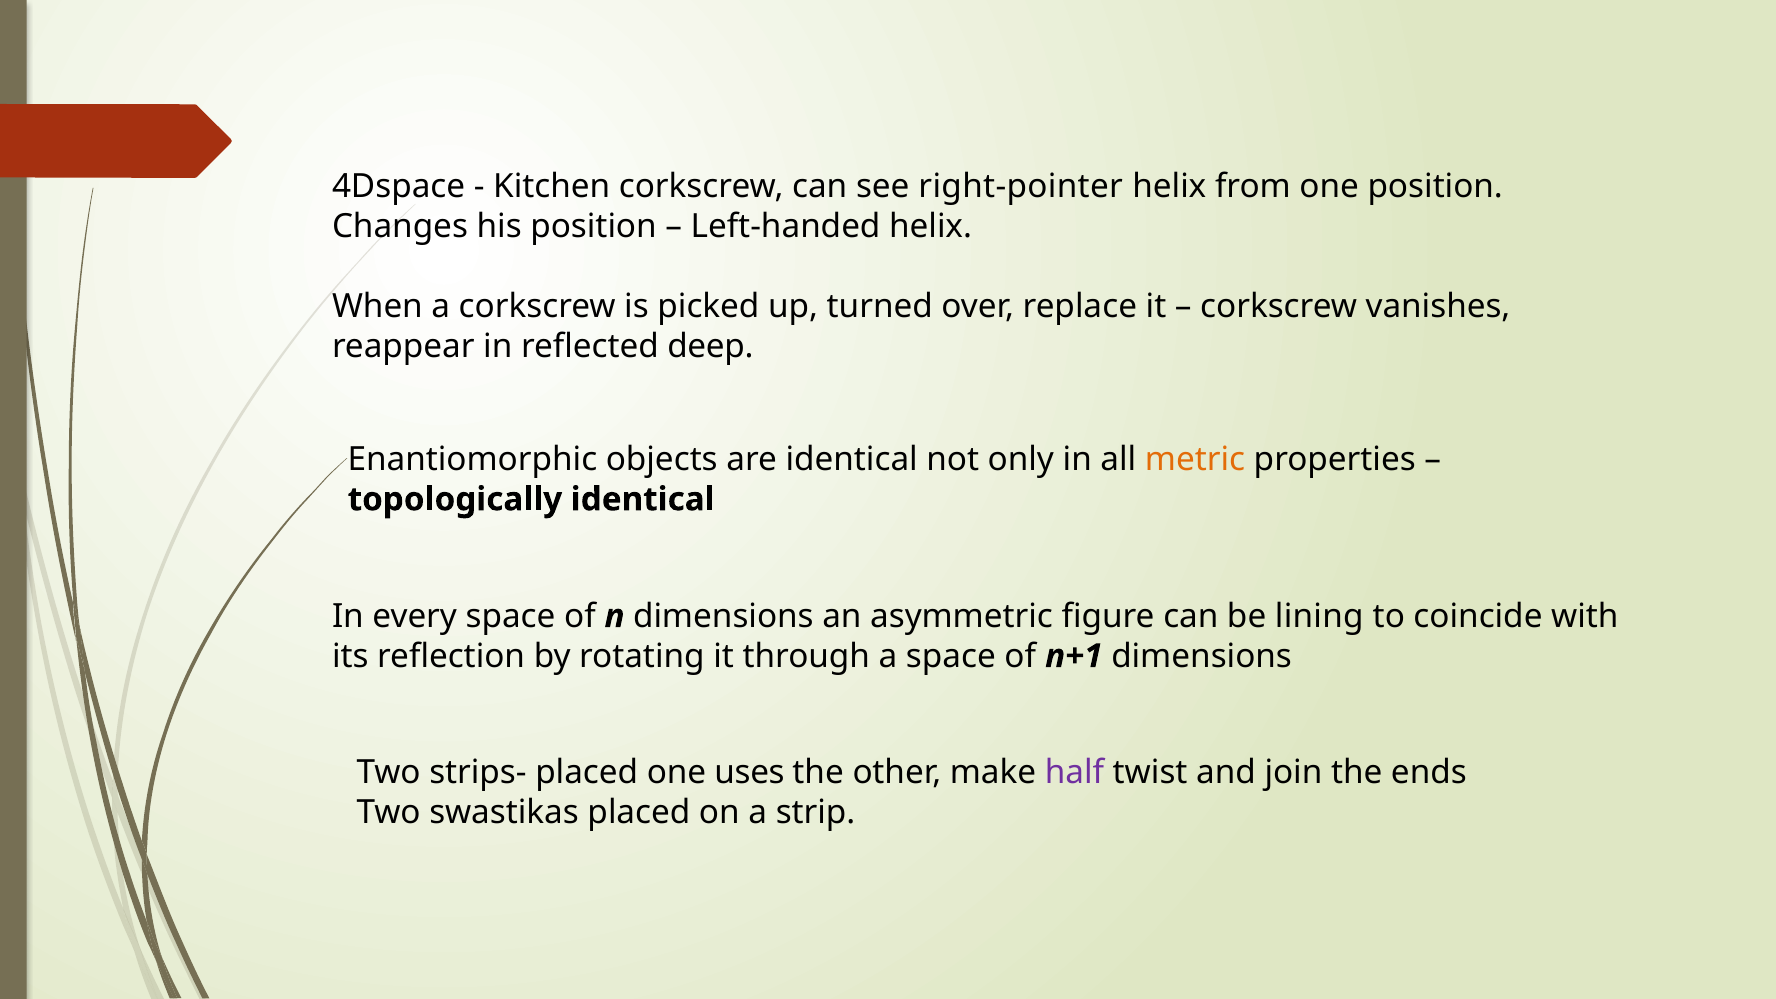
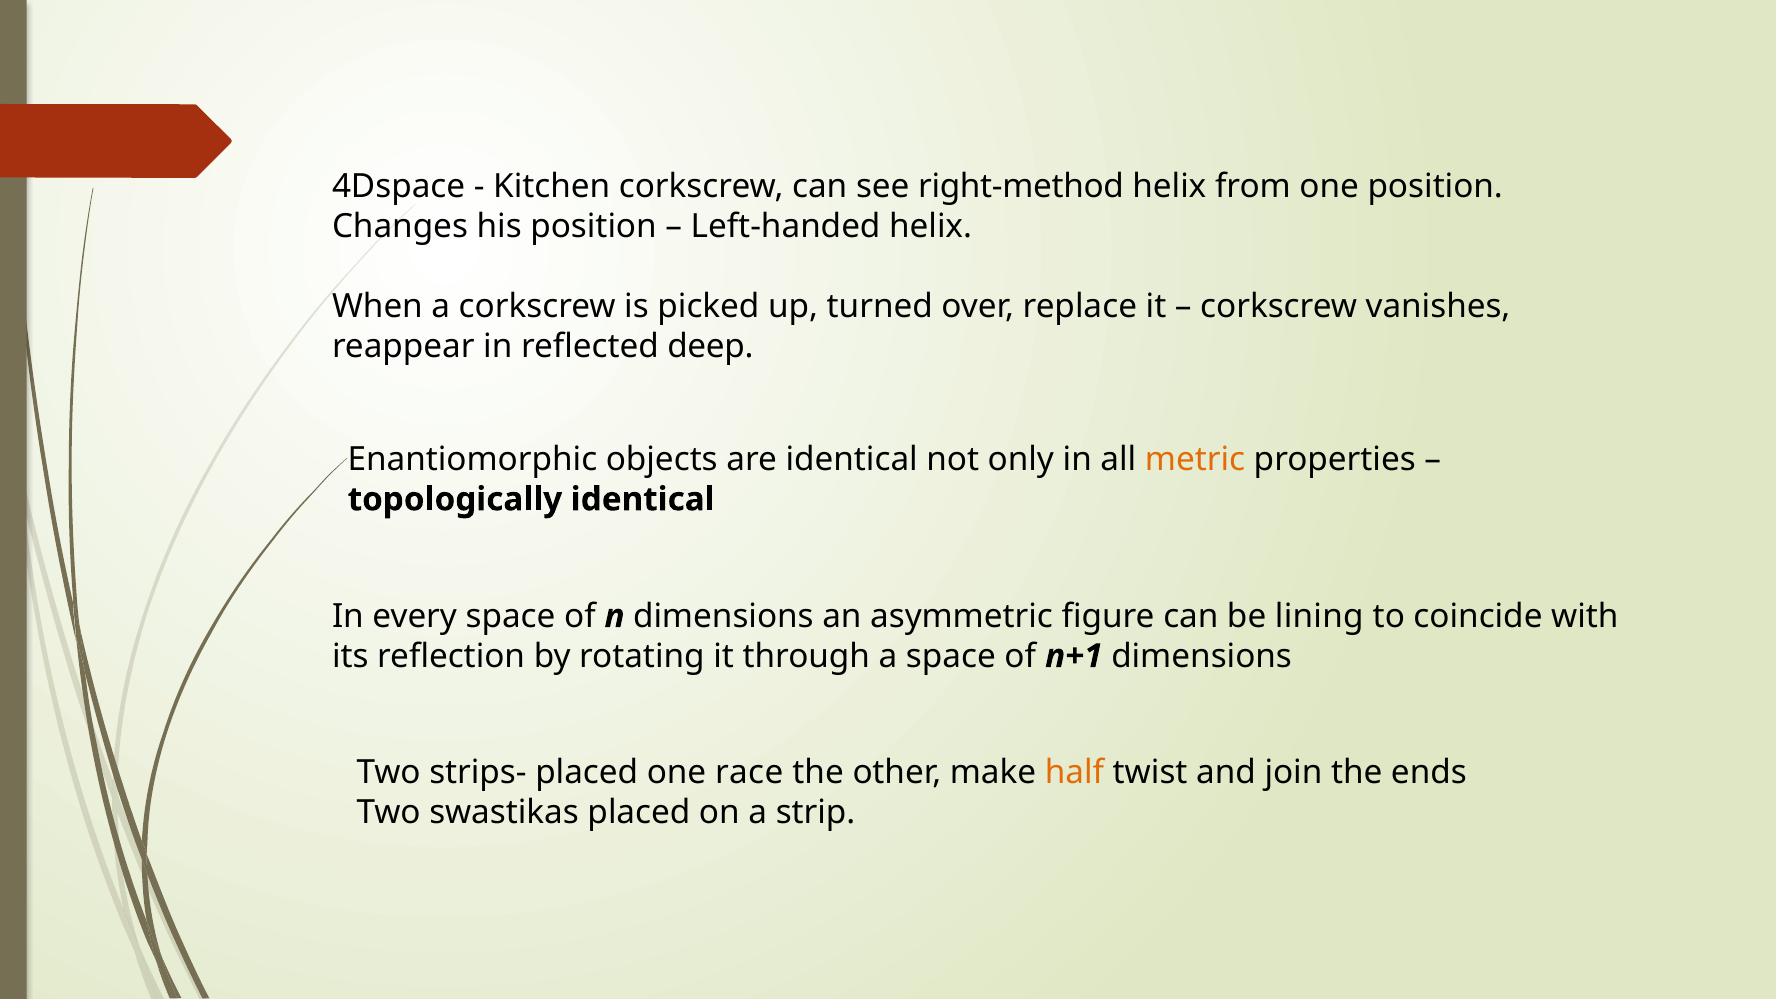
right-pointer: right-pointer -> right-method
uses: uses -> race
half colour: purple -> orange
